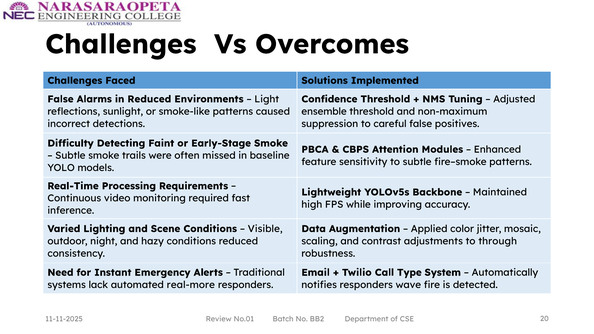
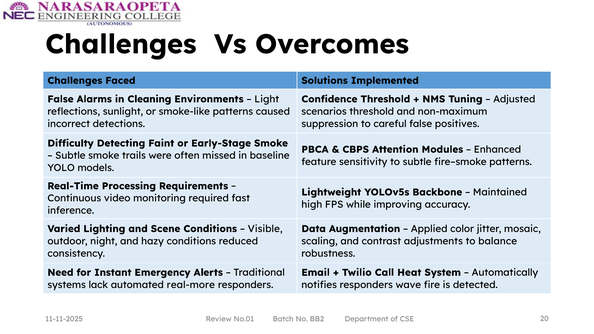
in Reduced: Reduced -> Cleaning
ensemble: ensemble -> scenarios
through: through -> balance
Type: Type -> Heat
